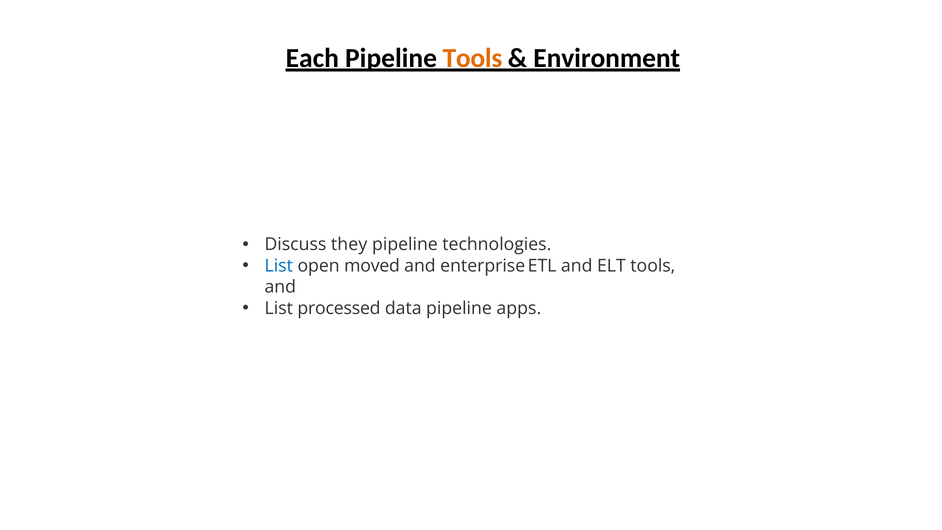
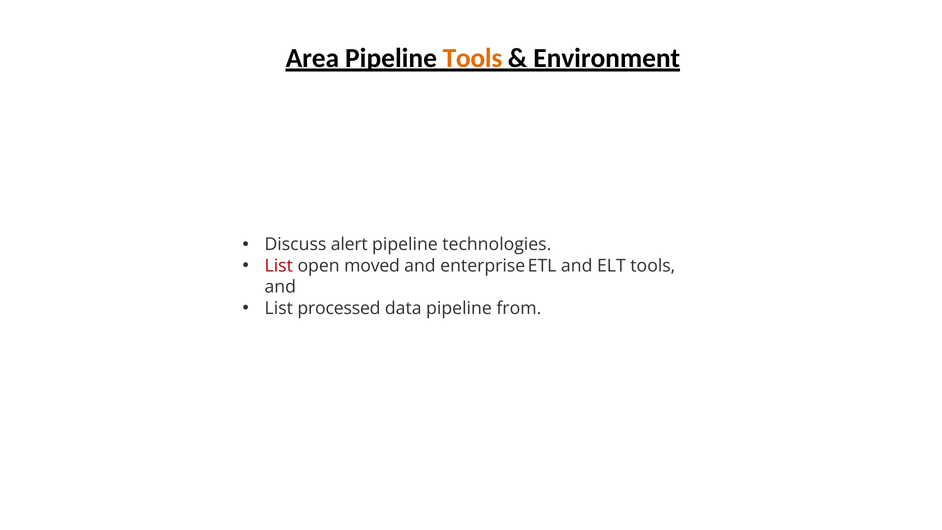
Each: Each -> Area
they: they -> alert
List at (279, 266) colour: blue -> red
apps: apps -> from
